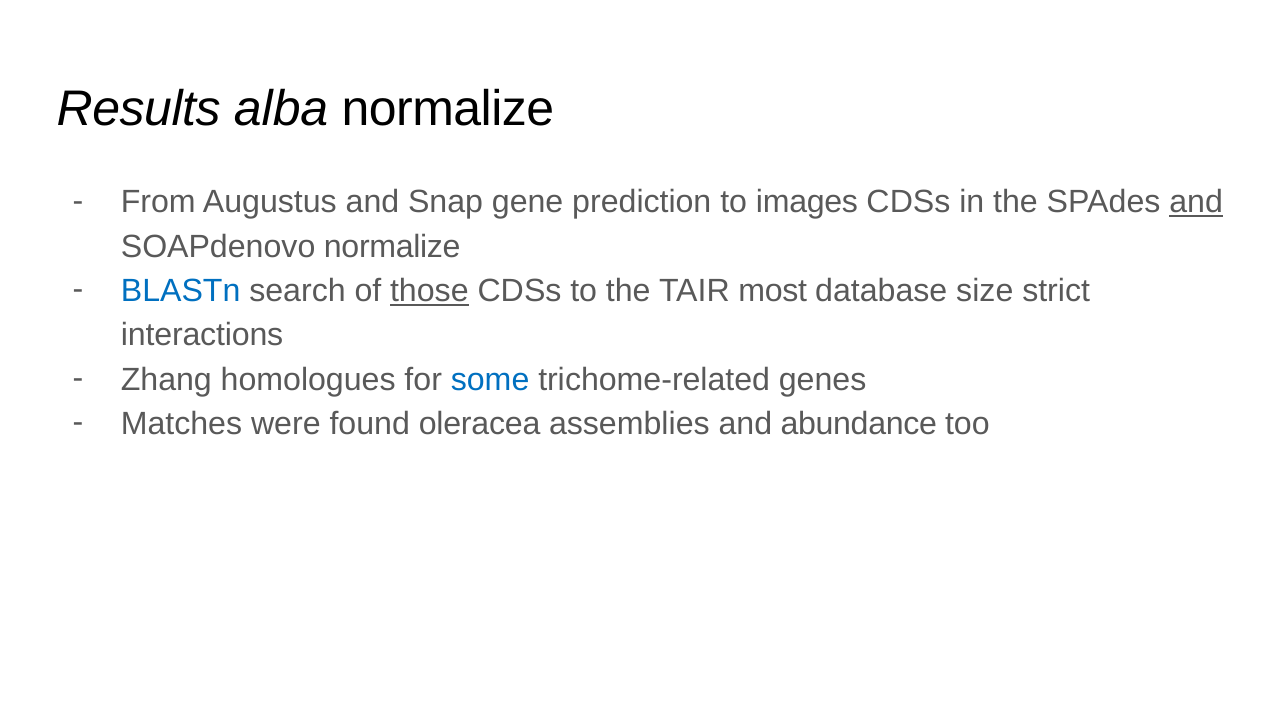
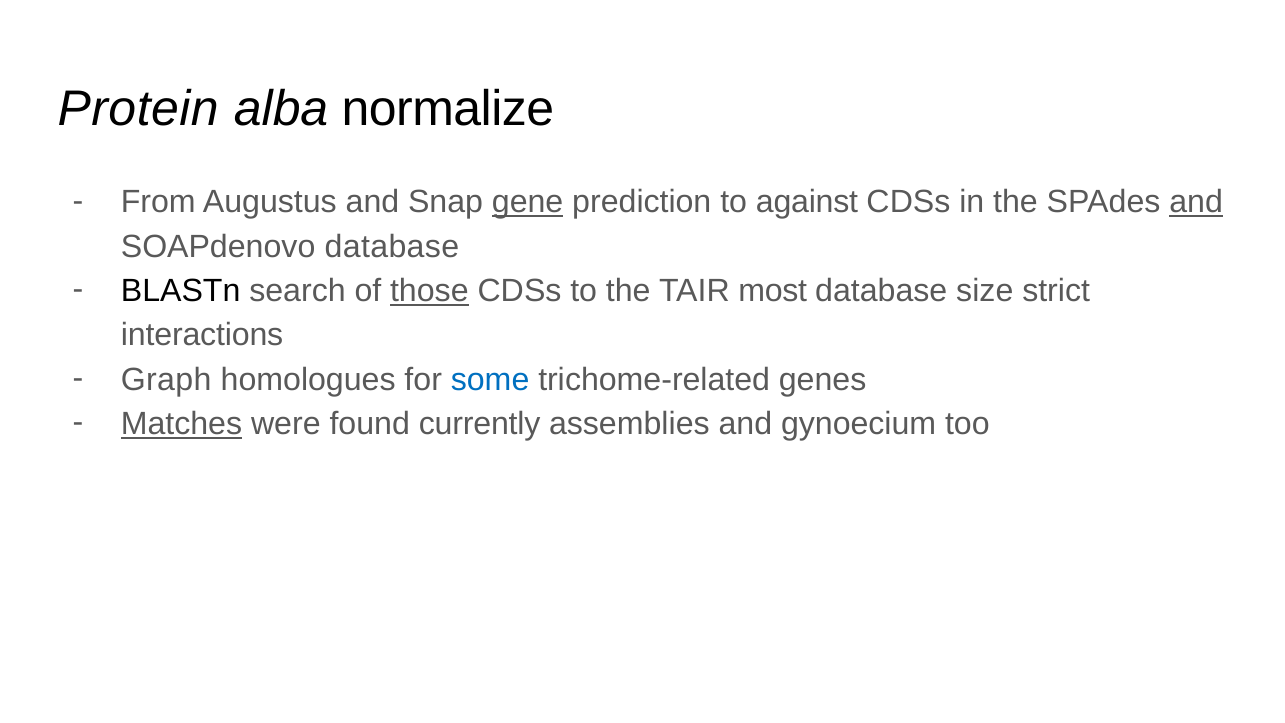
Results: Results -> Protein
gene underline: none -> present
images: images -> against
SOAPdenovo normalize: normalize -> database
BLASTn colour: blue -> black
Zhang: Zhang -> Graph
Matches underline: none -> present
oleracea: oleracea -> currently
abundance: abundance -> gynoecium
